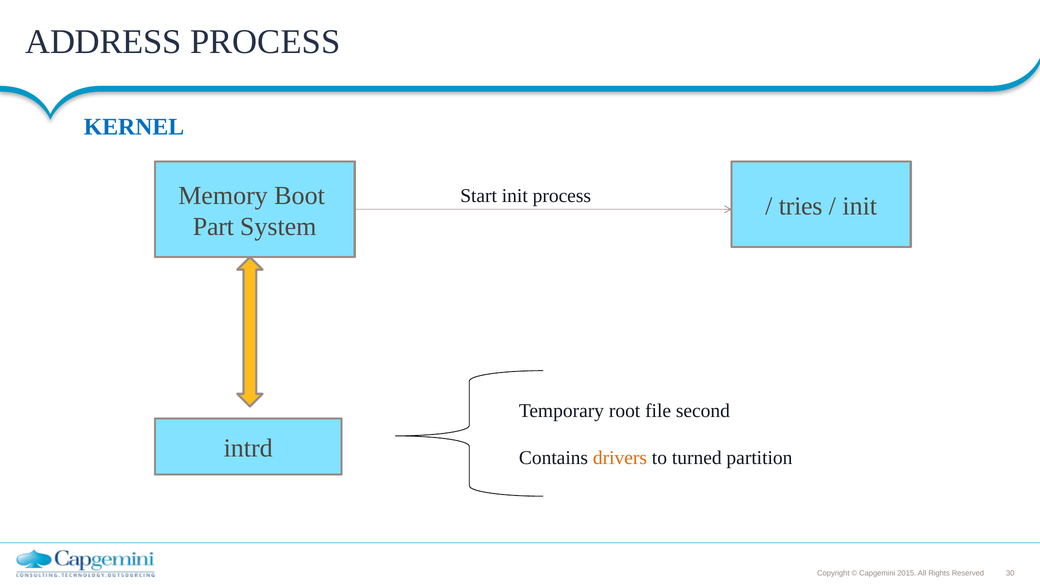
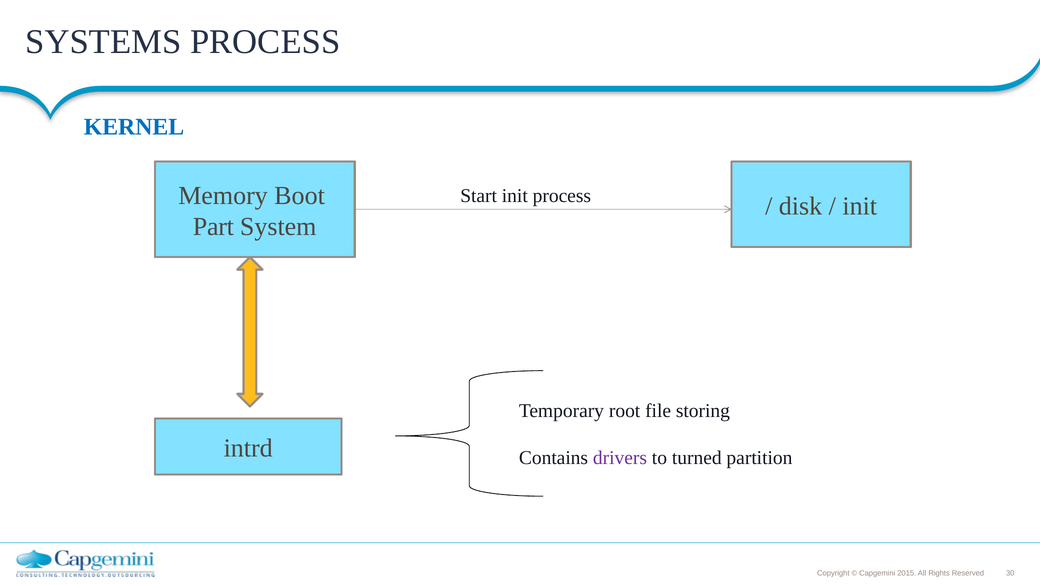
ADDRESS: ADDRESS -> SYSTEMS
tries: tries -> disk
second: second -> storing
drivers colour: orange -> purple
